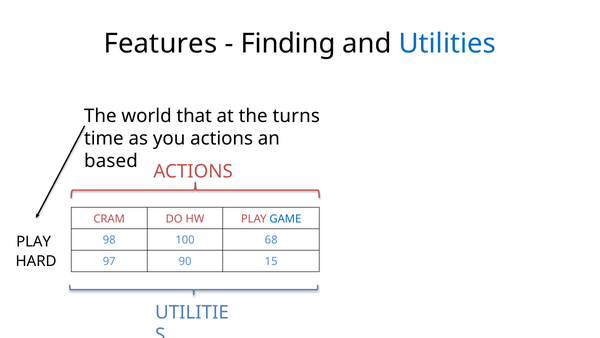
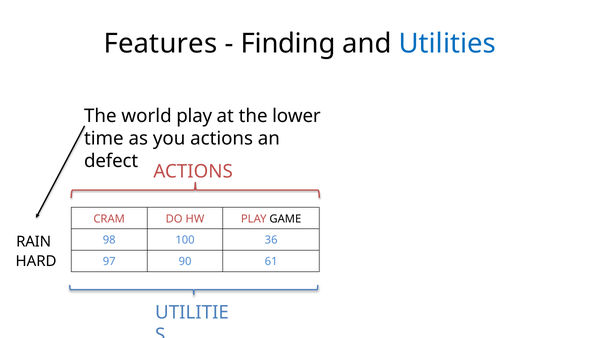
world that: that -> play
turns: turns -> lower
based: based -> defect
GAME colour: blue -> black
68: 68 -> 36
PLAY at (34, 241): PLAY -> RAIN
15: 15 -> 61
